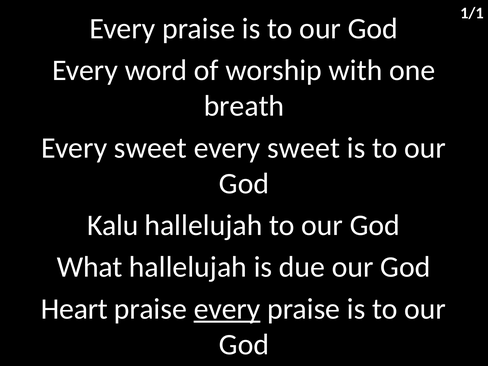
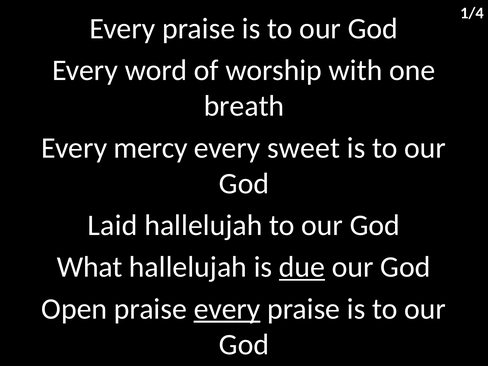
1/1: 1/1 -> 1/4
sweet at (150, 148): sweet -> mercy
Kalu: Kalu -> Laid
due underline: none -> present
Heart: Heart -> Open
